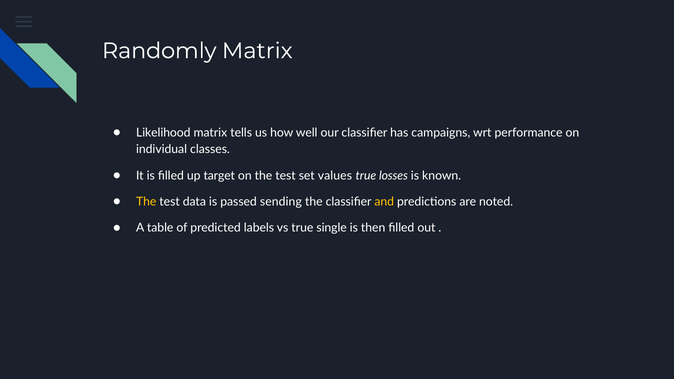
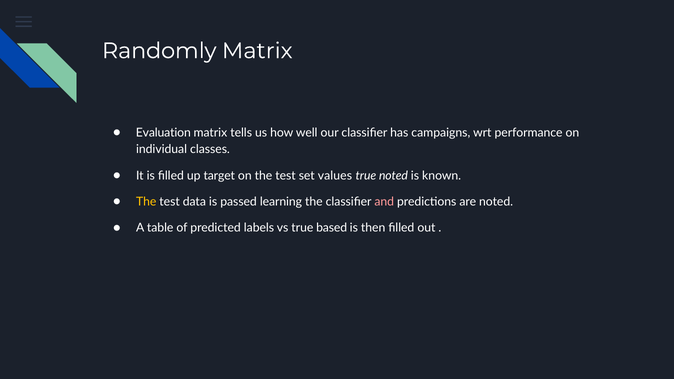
Likelihood: Likelihood -> Evaluation
true losses: losses -> noted
sending: sending -> learning
and colour: yellow -> pink
single: single -> based
